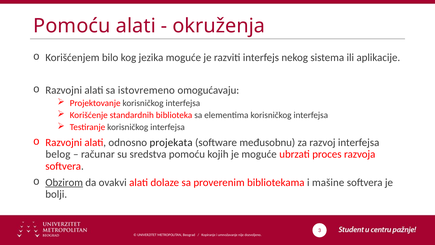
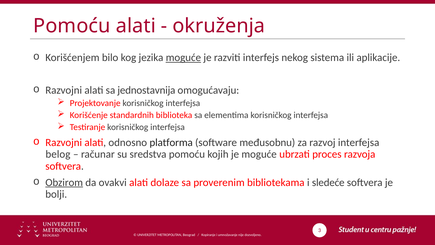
moguće at (183, 57) underline: none -> present
istovremeno: istovremeno -> jednostavnija
projekata: projekata -> platforma
mašine: mašine -> sledeće
